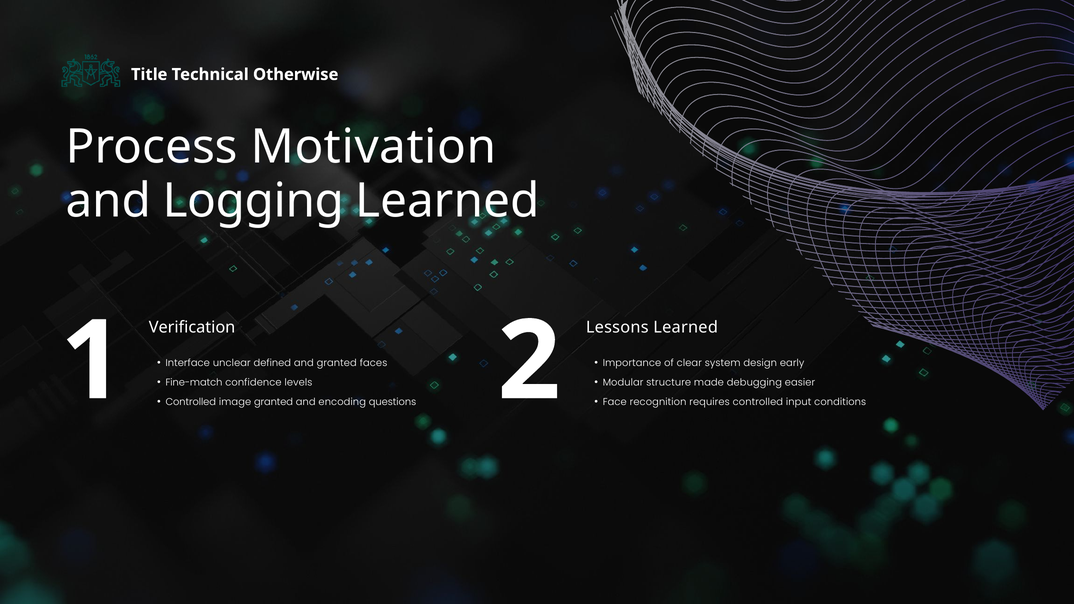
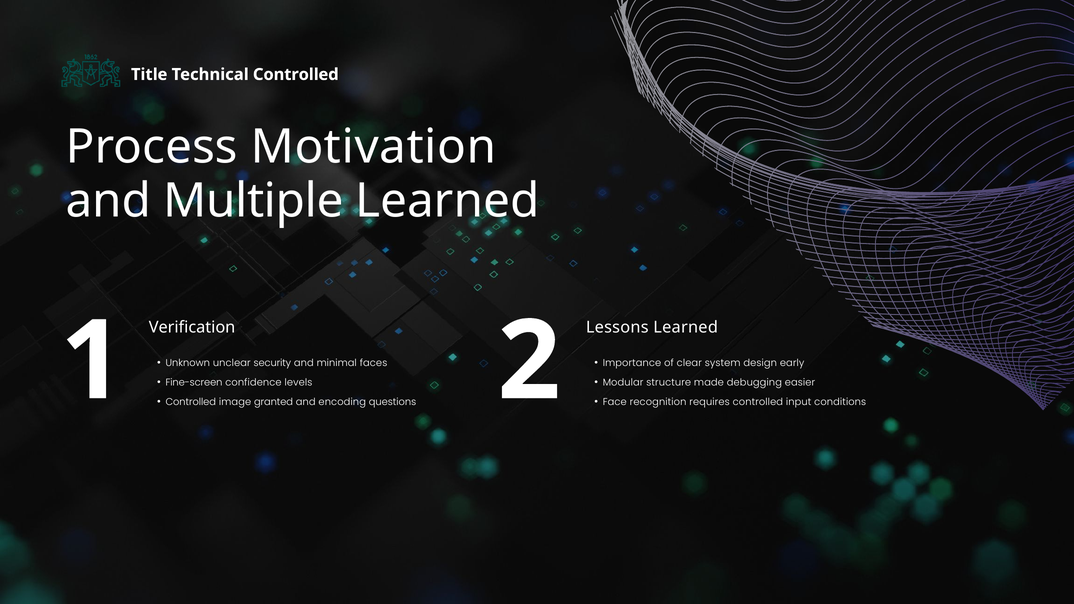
Technical Otherwise: Otherwise -> Controlled
Logging: Logging -> Multiple
Interface: Interface -> Unknown
defined: defined -> security
and granted: granted -> minimal
Fine-match: Fine-match -> Fine-screen
